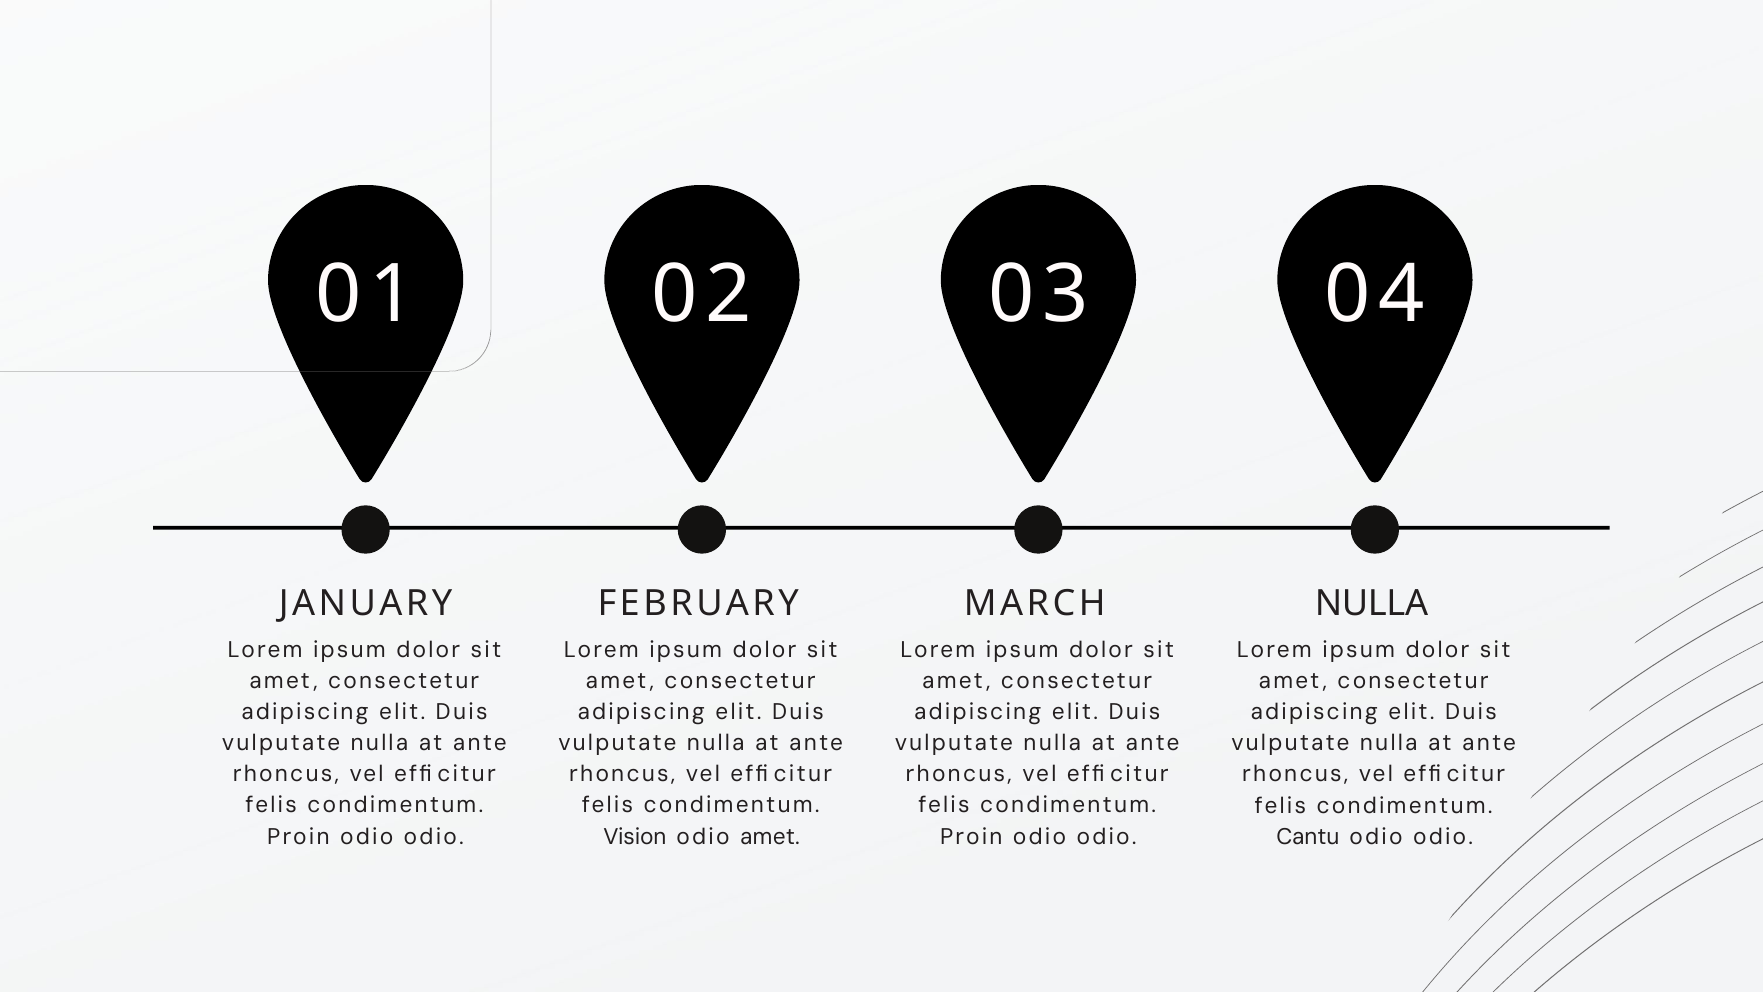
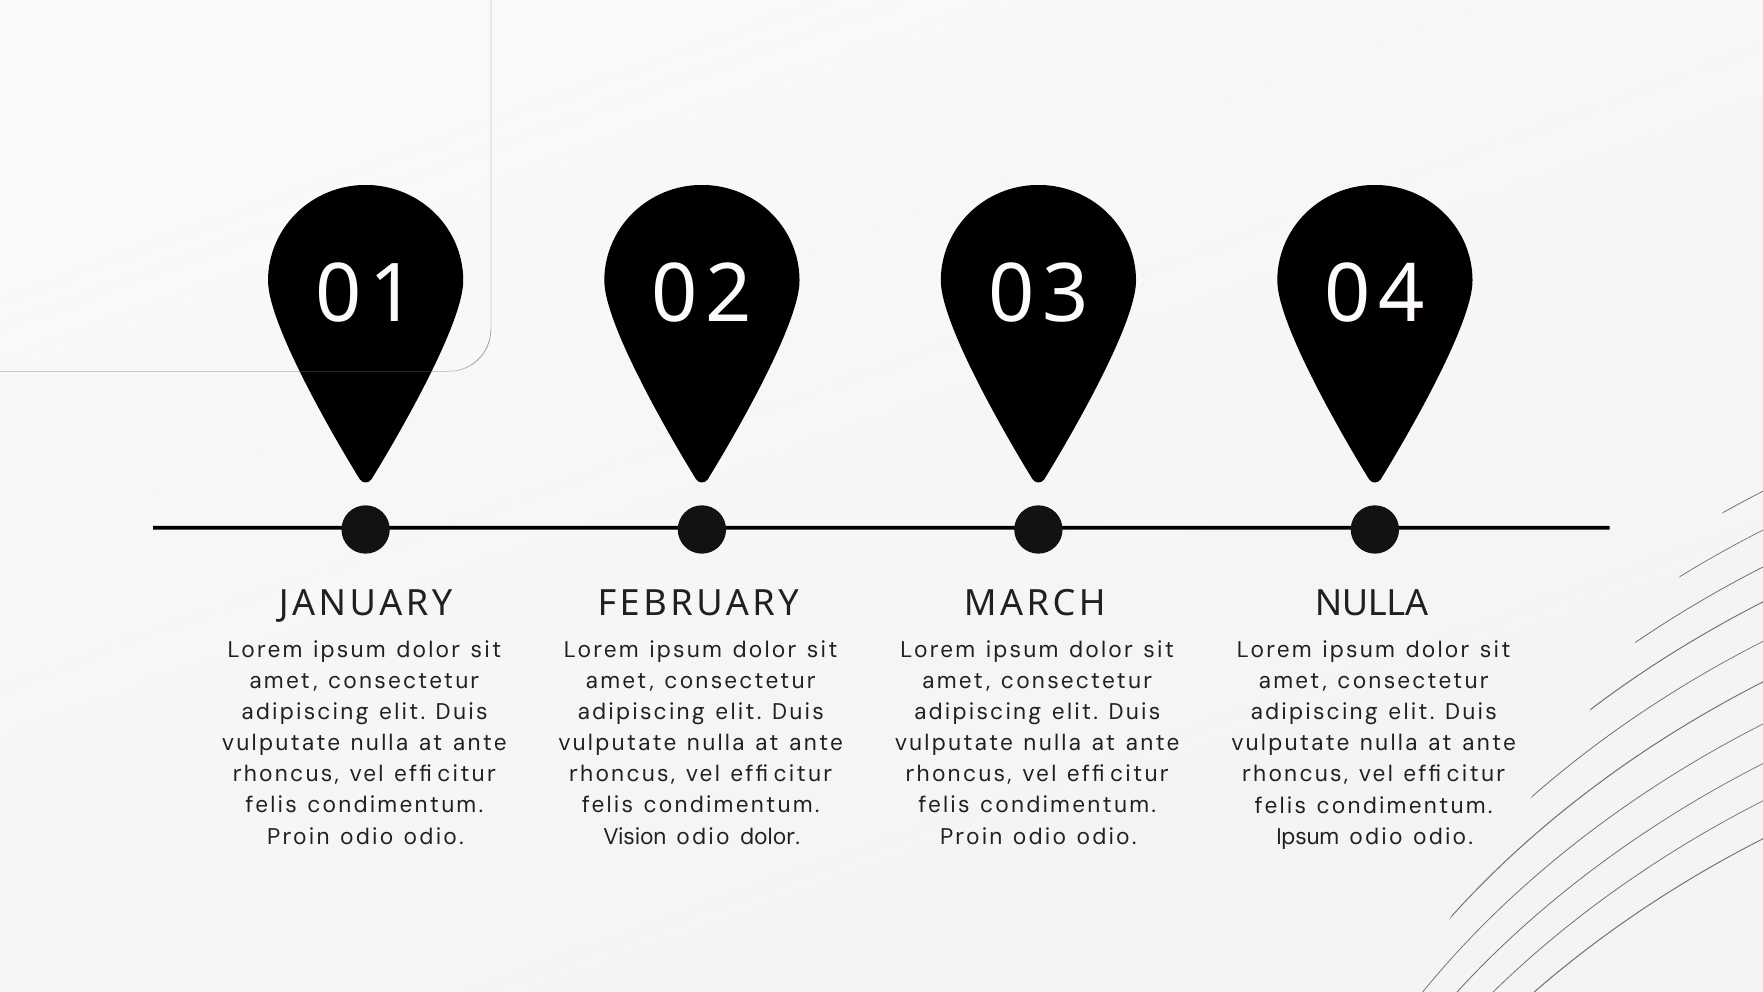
odio amet: amet -> dolor
Cantu at (1308, 836): Cantu -> Ipsum
